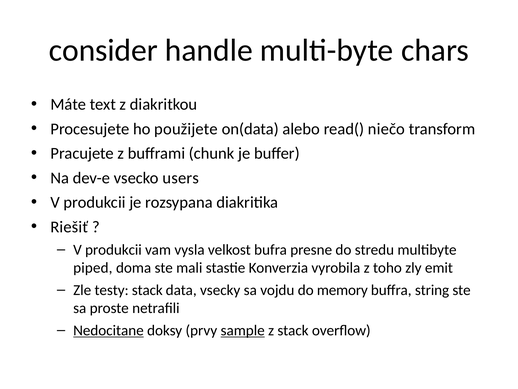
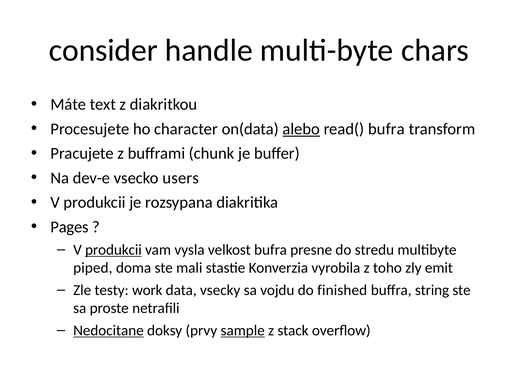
použijete: použijete -> character
alebo underline: none -> present
read( niečo: niečo -> bufra
Riešiť: Riešiť -> Pages
produkcii at (113, 250) underline: none -> present
testy stack: stack -> work
memory: memory -> finished
